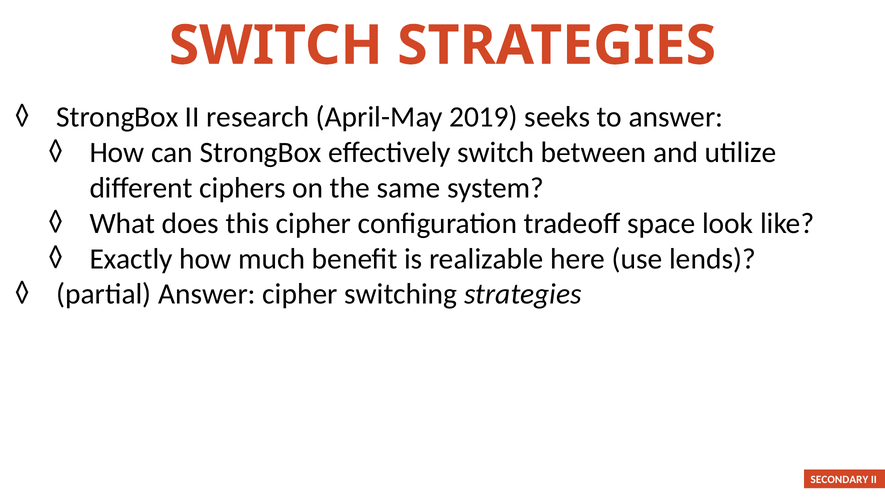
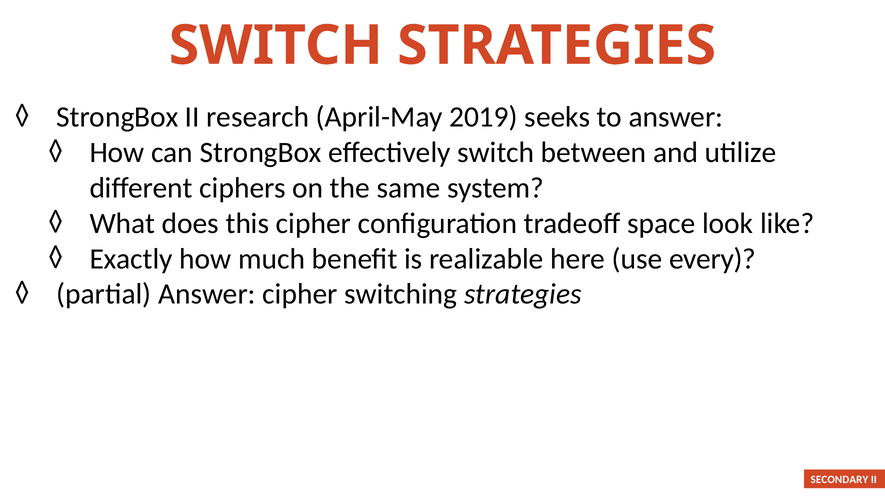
lends: lends -> every
